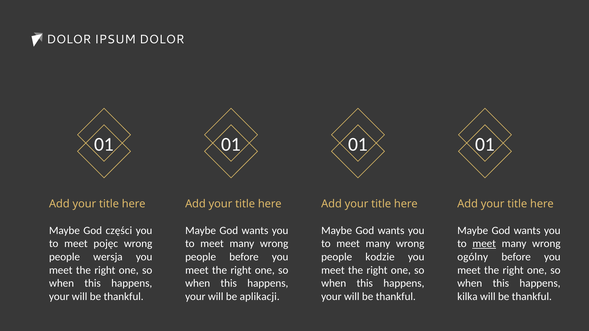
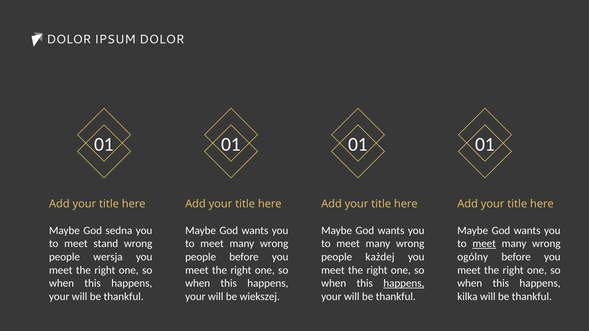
części: części -> sedna
pojęc: pojęc -> stand
kodzie: kodzie -> każdej
happens at (404, 284) underline: none -> present
aplikacji: aplikacji -> wiekszej
